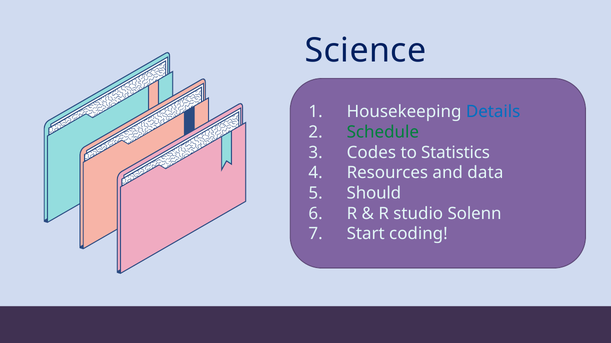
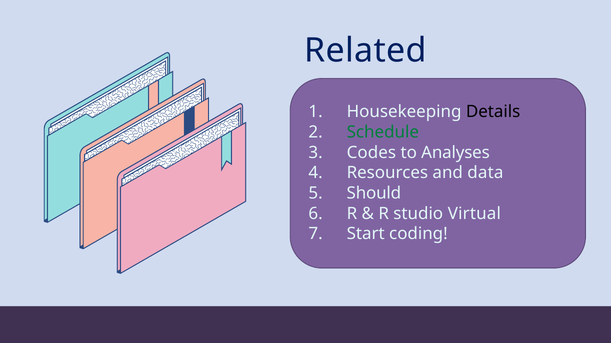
Science: Science -> Related
Details colour: blue -> black
Statistics: Statistics -> Analyses
Solenn: Solenn -> Virtual
